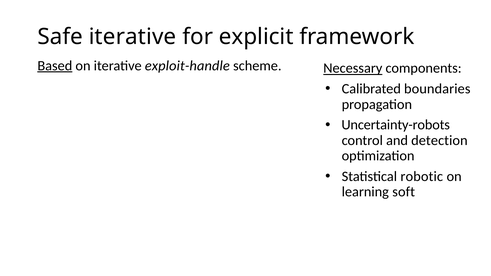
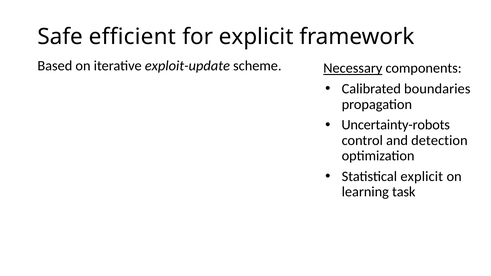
Safe iterative: iterative -> efficient
Based underline: present -> none
exploit-handle: exploit-handle -> exploit-update
Statistical robotic: robotic -> explicit
soft: soft -> task
